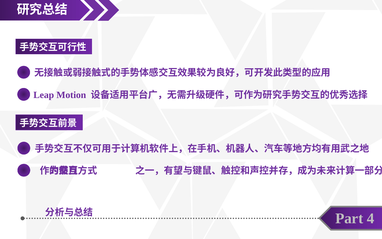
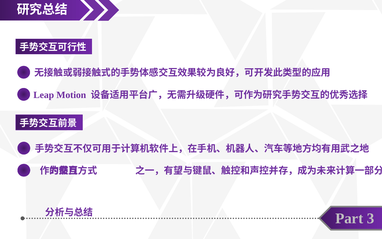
4: 4 -> 3
